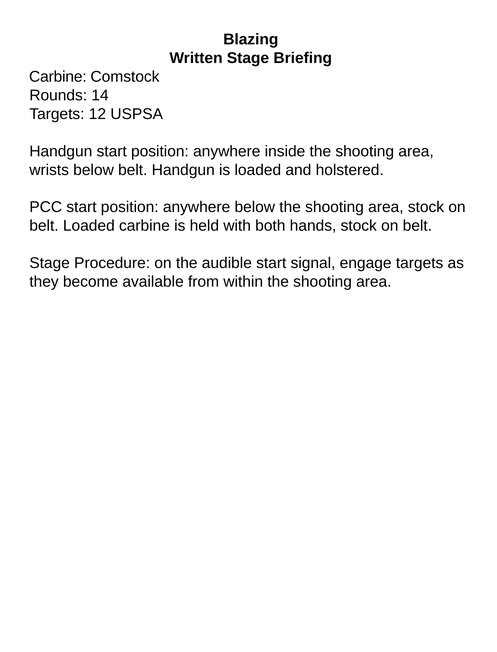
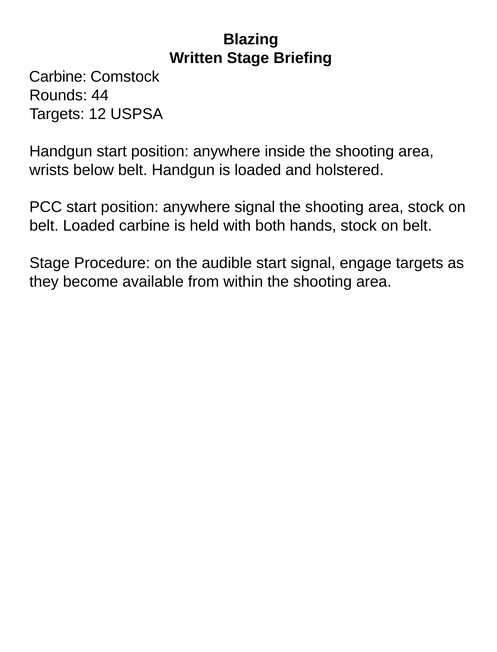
14: 14 -> 44
anywhere below: below -> signal
